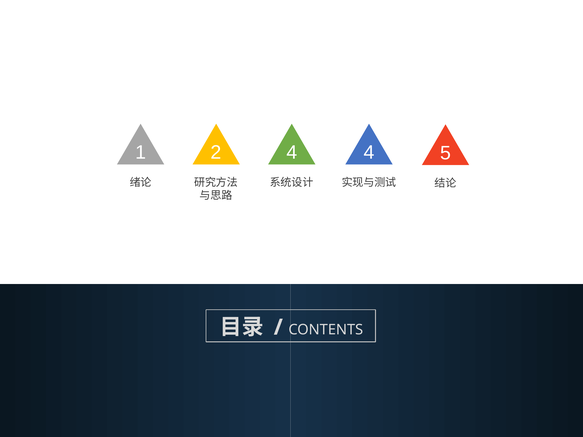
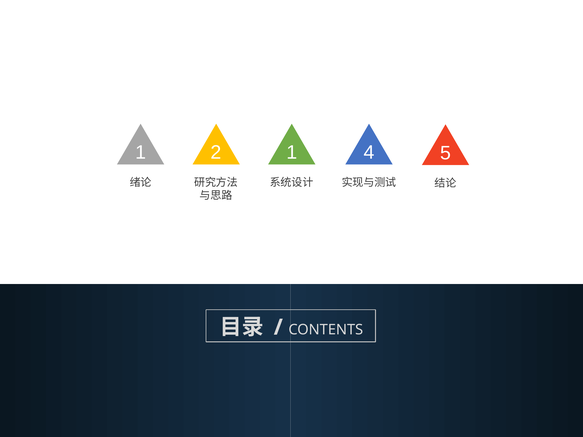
2 4: 4 -> 1
